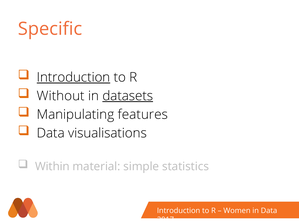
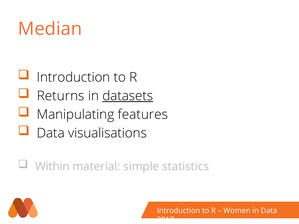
Specific: Specific -> Median
Introduction at (73, 77) underline: present -> none
Without: Without -> Returns
